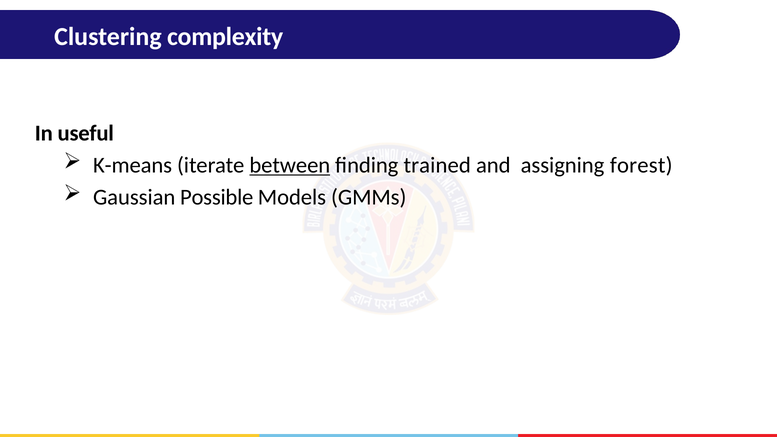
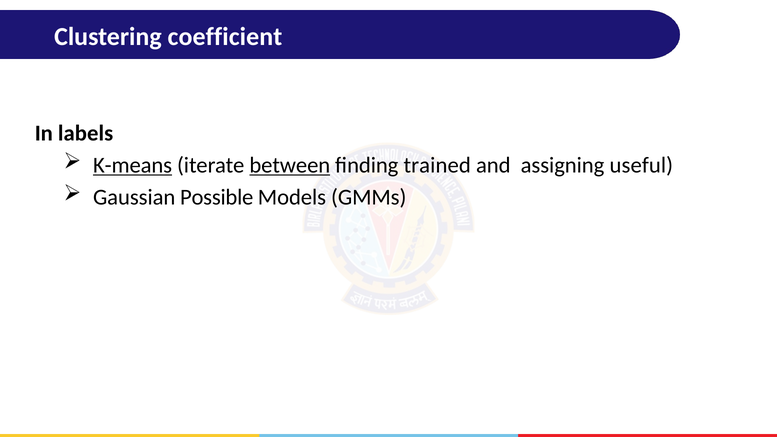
complexity: complexity -> coefficient
useful: useful -> labels
K-means underline: none -> present
forest: forest -> useful
